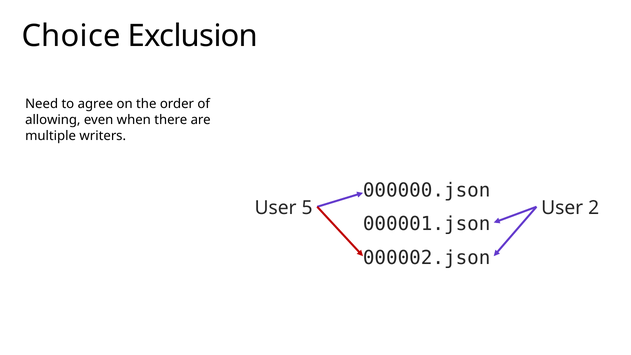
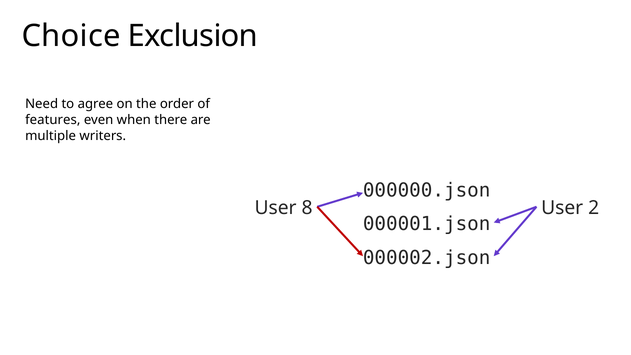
allowing: allowing -> features
5: 5 -> 8
